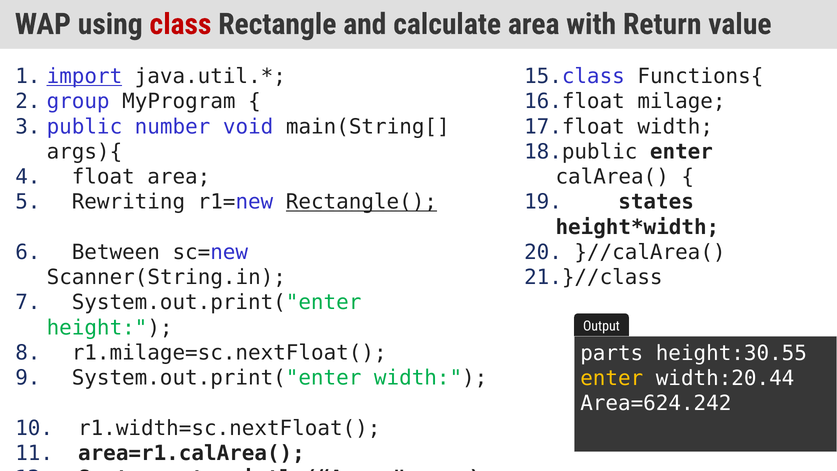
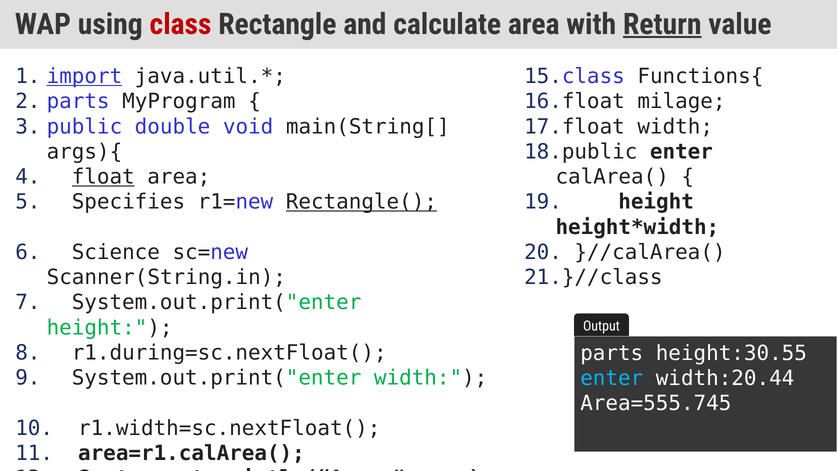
Return underline: none -> present
group at (78, 102): group -> parts
number: number -> double
float underline: none -> present
Rewriting: Rewriting -> Specifies
states at (656, 202): states -> height
Between: Between -> Science
r1.milage=sc.nextFloat(: r1.milage=sc.nextFloat( -> r1.during=sc.nextFloat(
enter at (612, 378) colour: yellow -> light blue
Area=624.242: Area=624.242 -> Area=555.745
